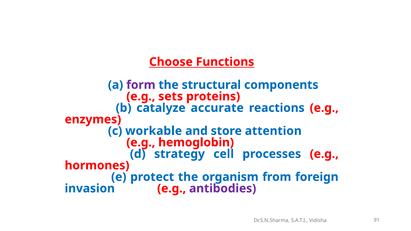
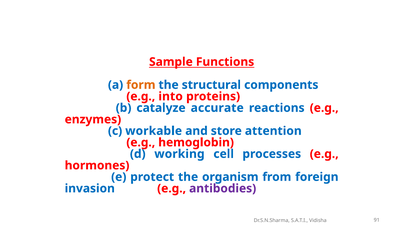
Choose: Choose -> Sample
form colour: purple -> orange
sets: sets -> into
strategy: strategy -> working
